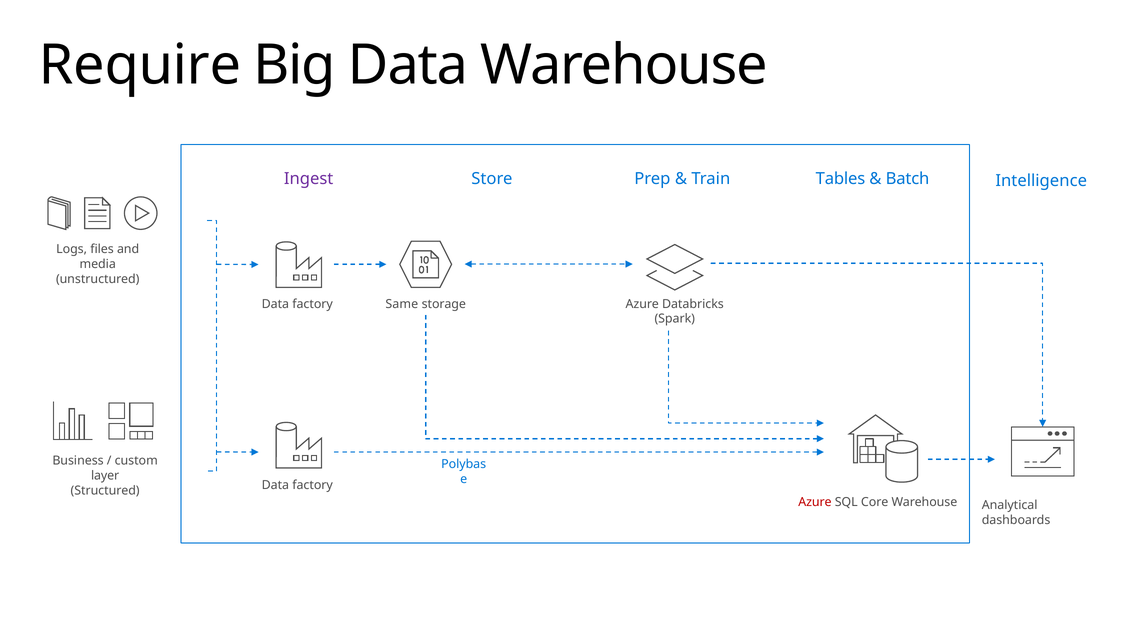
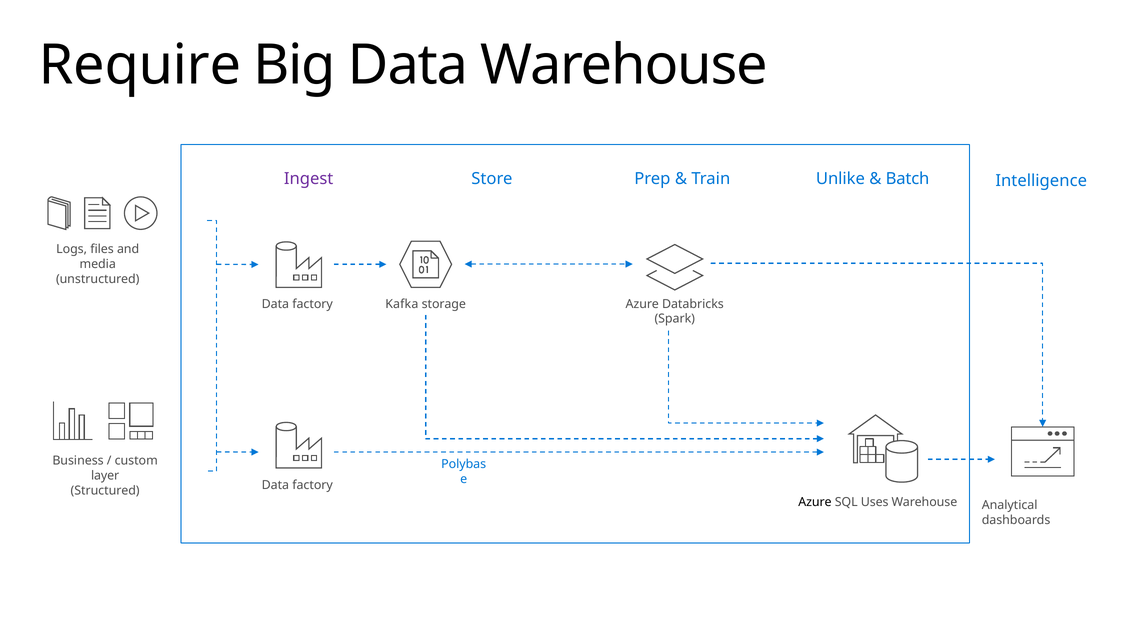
Tables: Tables -> Unlike
Same: Same -> Kafka
Azure at (815, 503) colour: red -> black
Core: Core -> Uses
